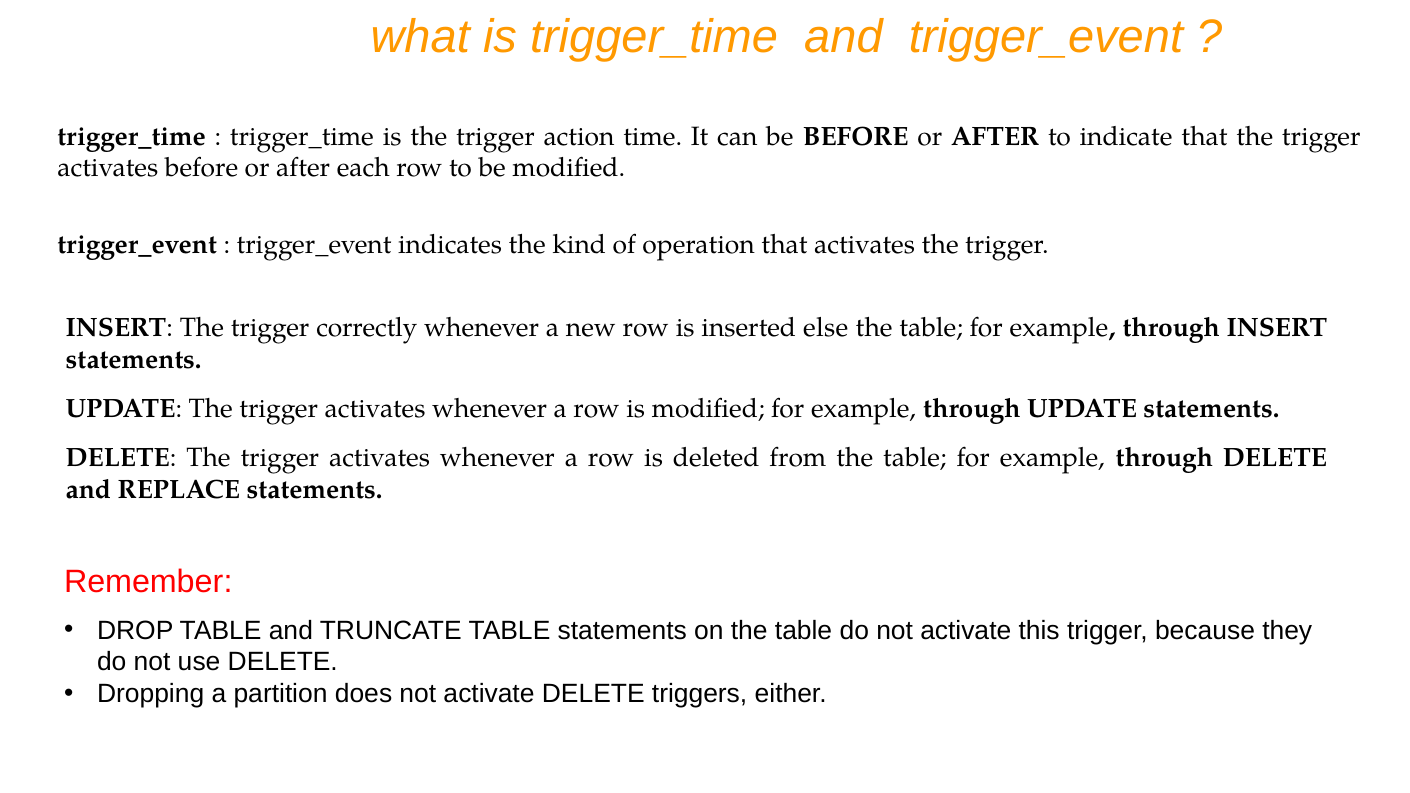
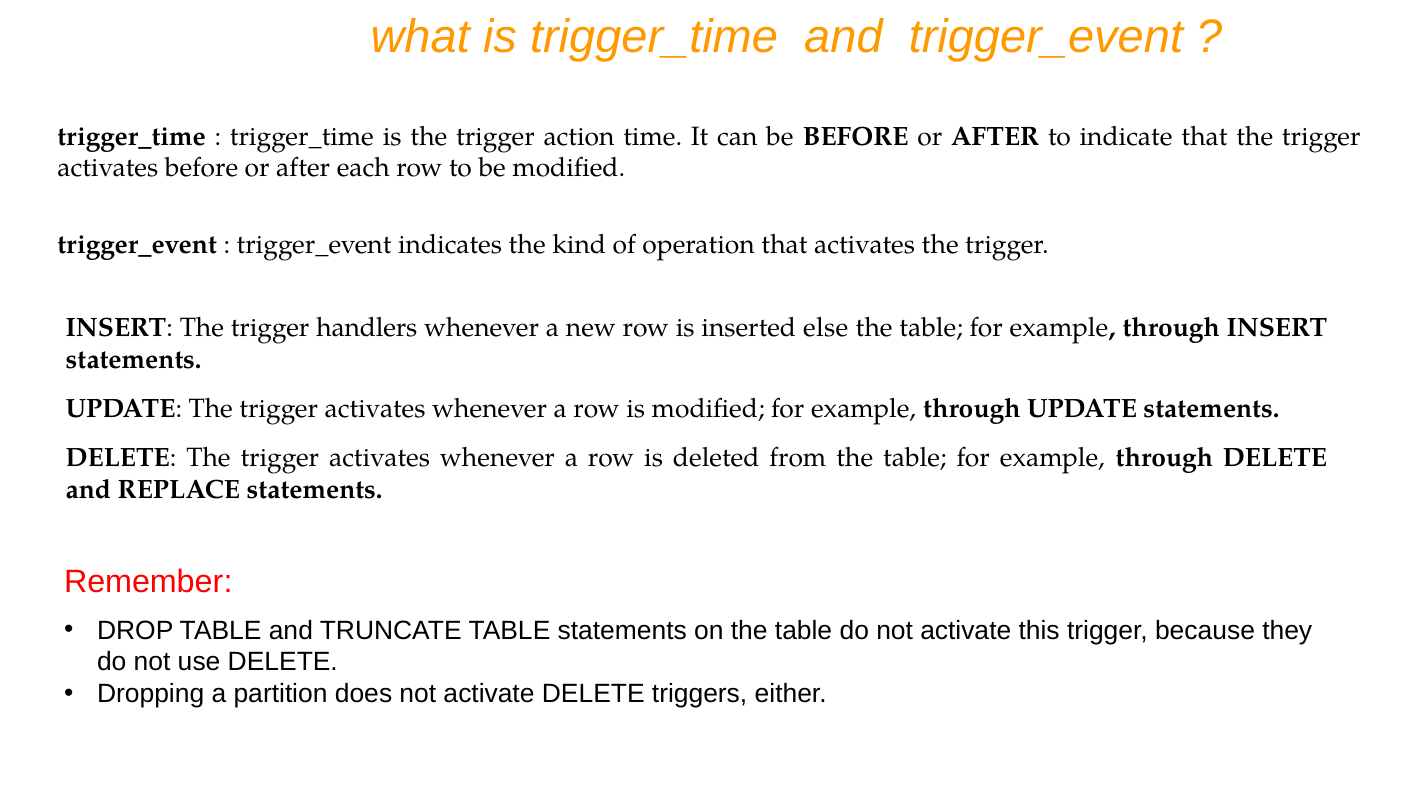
correctly: correctly -> handlers
